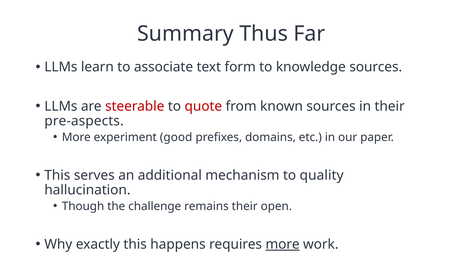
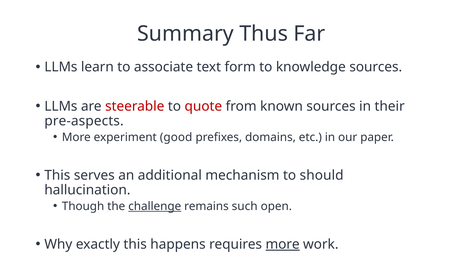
quality: quality -> should
challenge underline: none -> present
remains their: their -> such
